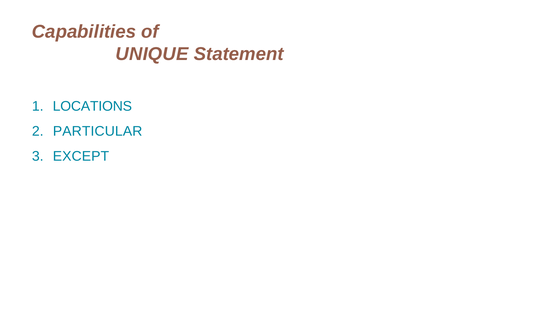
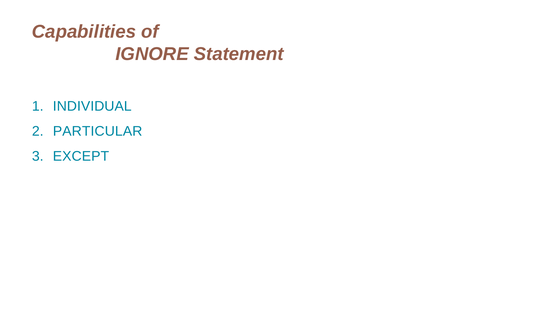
UNIQUE: UNIQUE -> IGNORE
LOCATIONS: LOCATIONS -> INDIVIDUAL
